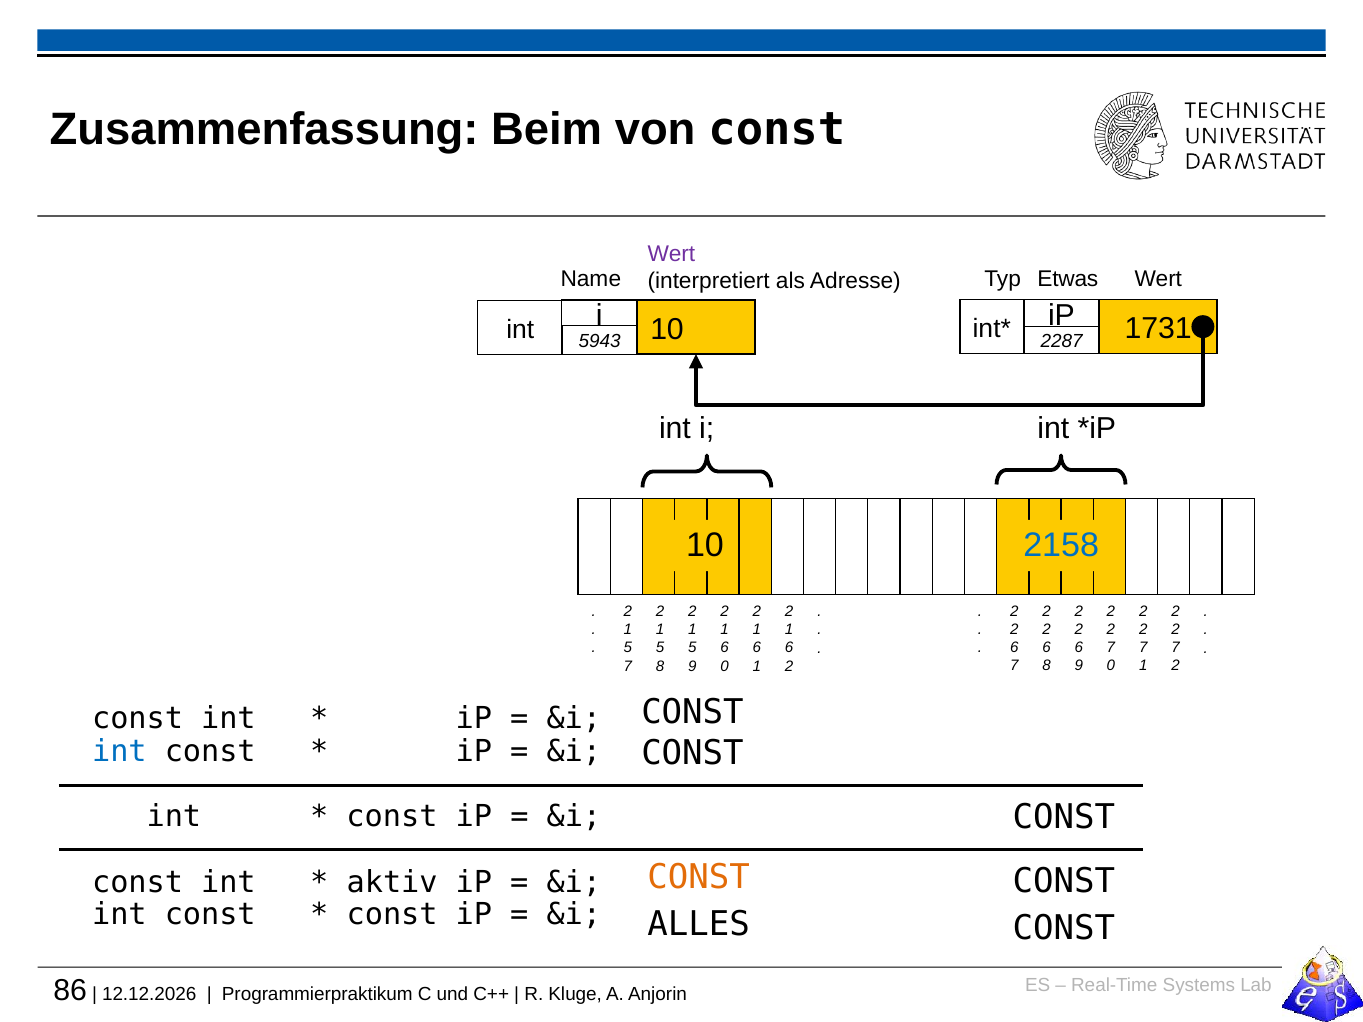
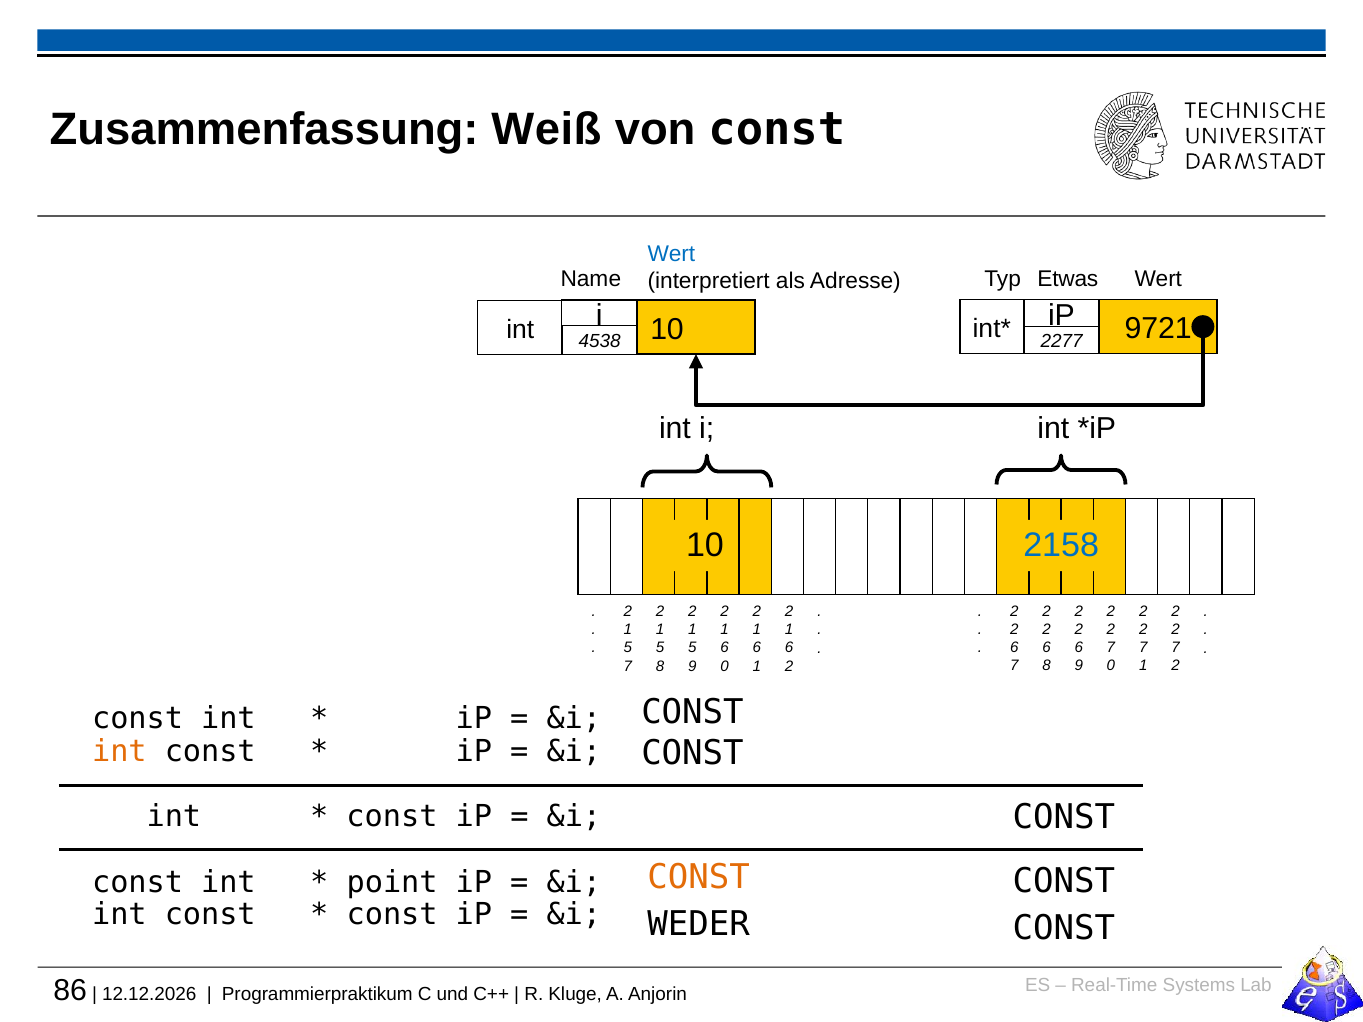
Beim: Beim -> Weiß
Wert at (671, 254) colour: purple -> blue
2287: 2287 -> 2277
5943: 5943 -> 4538
1731: 1731 -> 9721
int at (119, 752) colour: blue -> orange
aktiv: aktiv -> point
ALLES: ALLES -> WEDER
